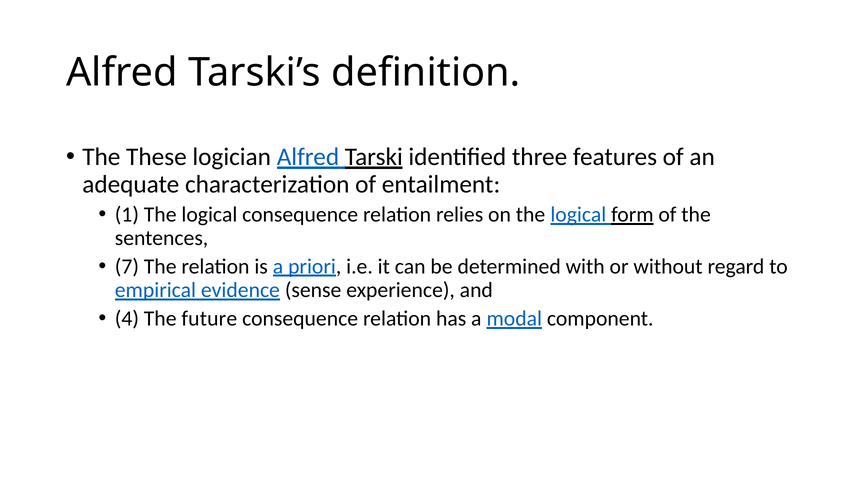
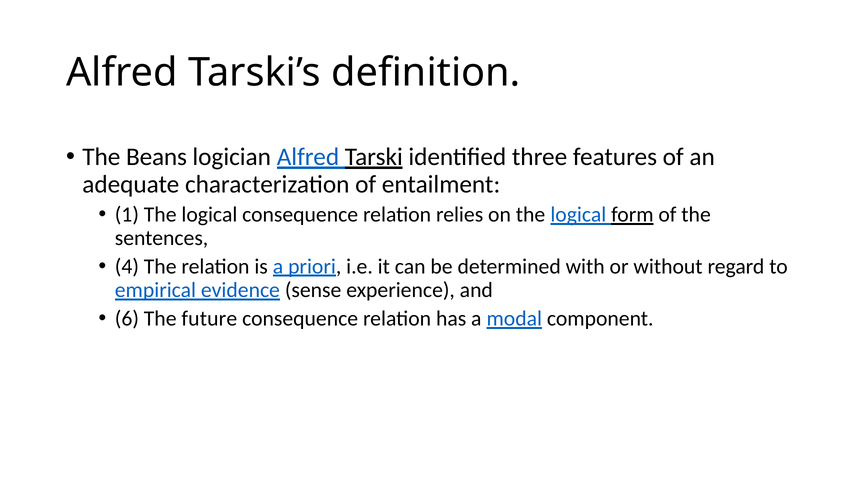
These: These -> Beans
7: 7 -> 4
4: 4 -> 6
